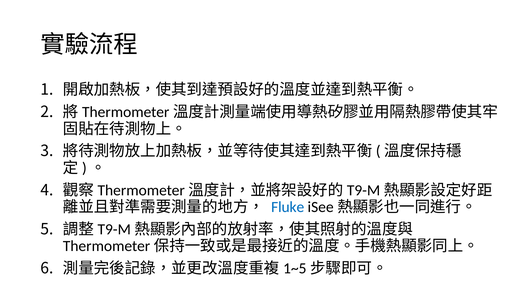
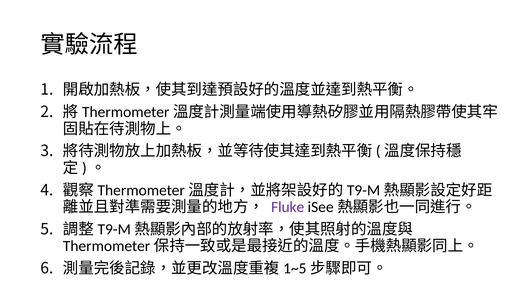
Fluke colour: blue -> purple
